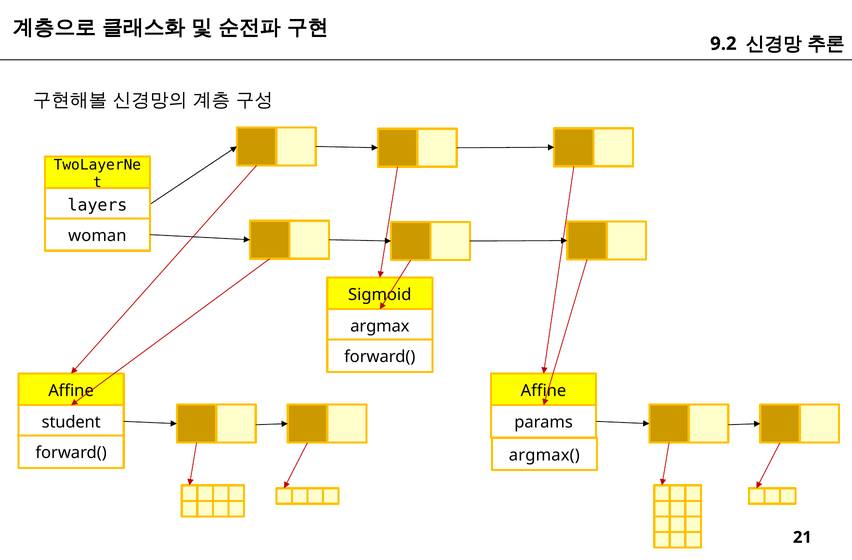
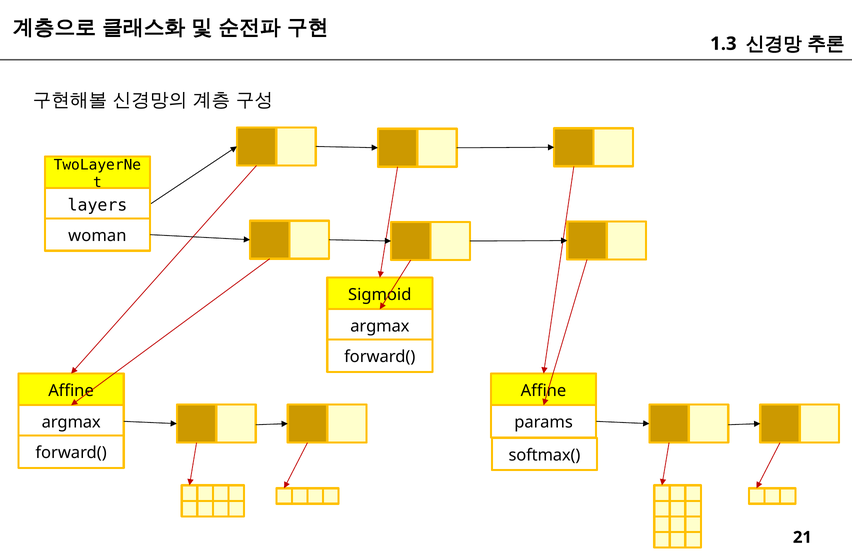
9.2: 9.2 -> 1.3
student at (71, 422): student -> argmax
argmax(: argmax( -> softmax(
